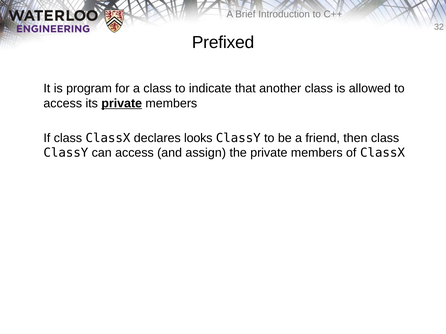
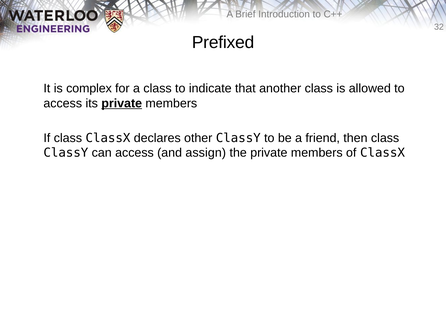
program: program -> complex
looks: looks -> other
